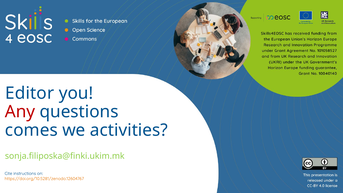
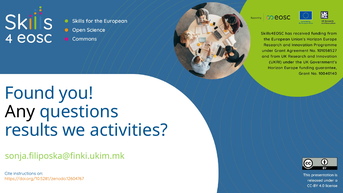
Editor: Editor -> Found
Any colour: red -> black
comes: comes -> results
